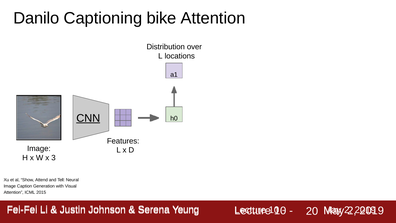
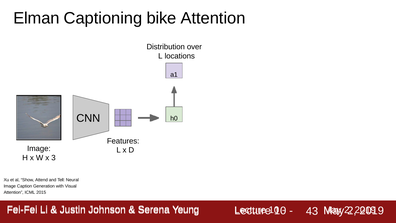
Danilo: Danilo -> Elman
CNN underline: present -> none
20: 20 -> 43
